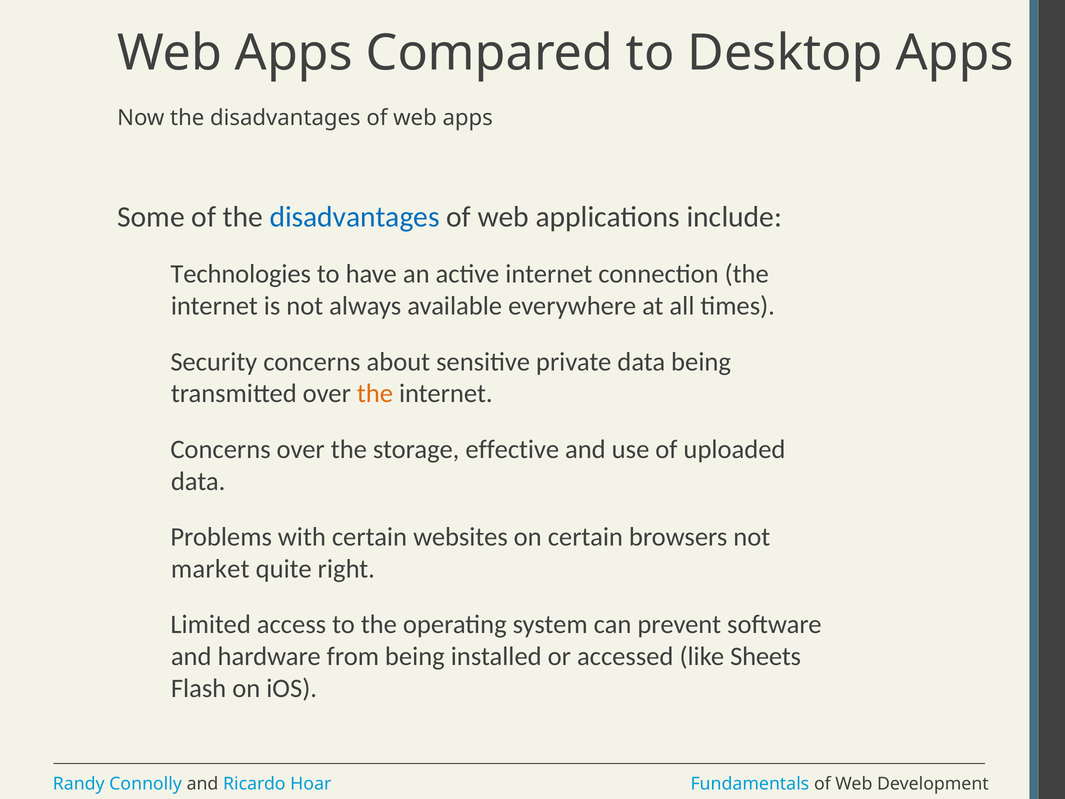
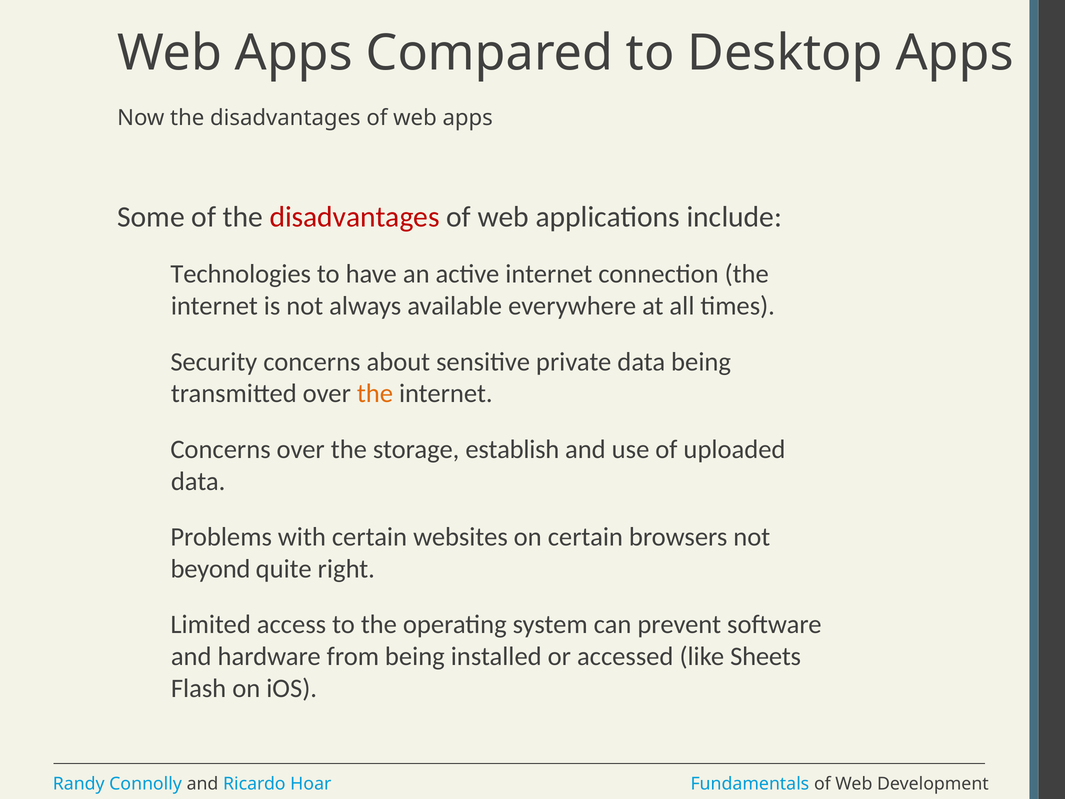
disadvantages at (355, 217) colour: blue -> red
effective: effective -> establish
market: market -> beyond
